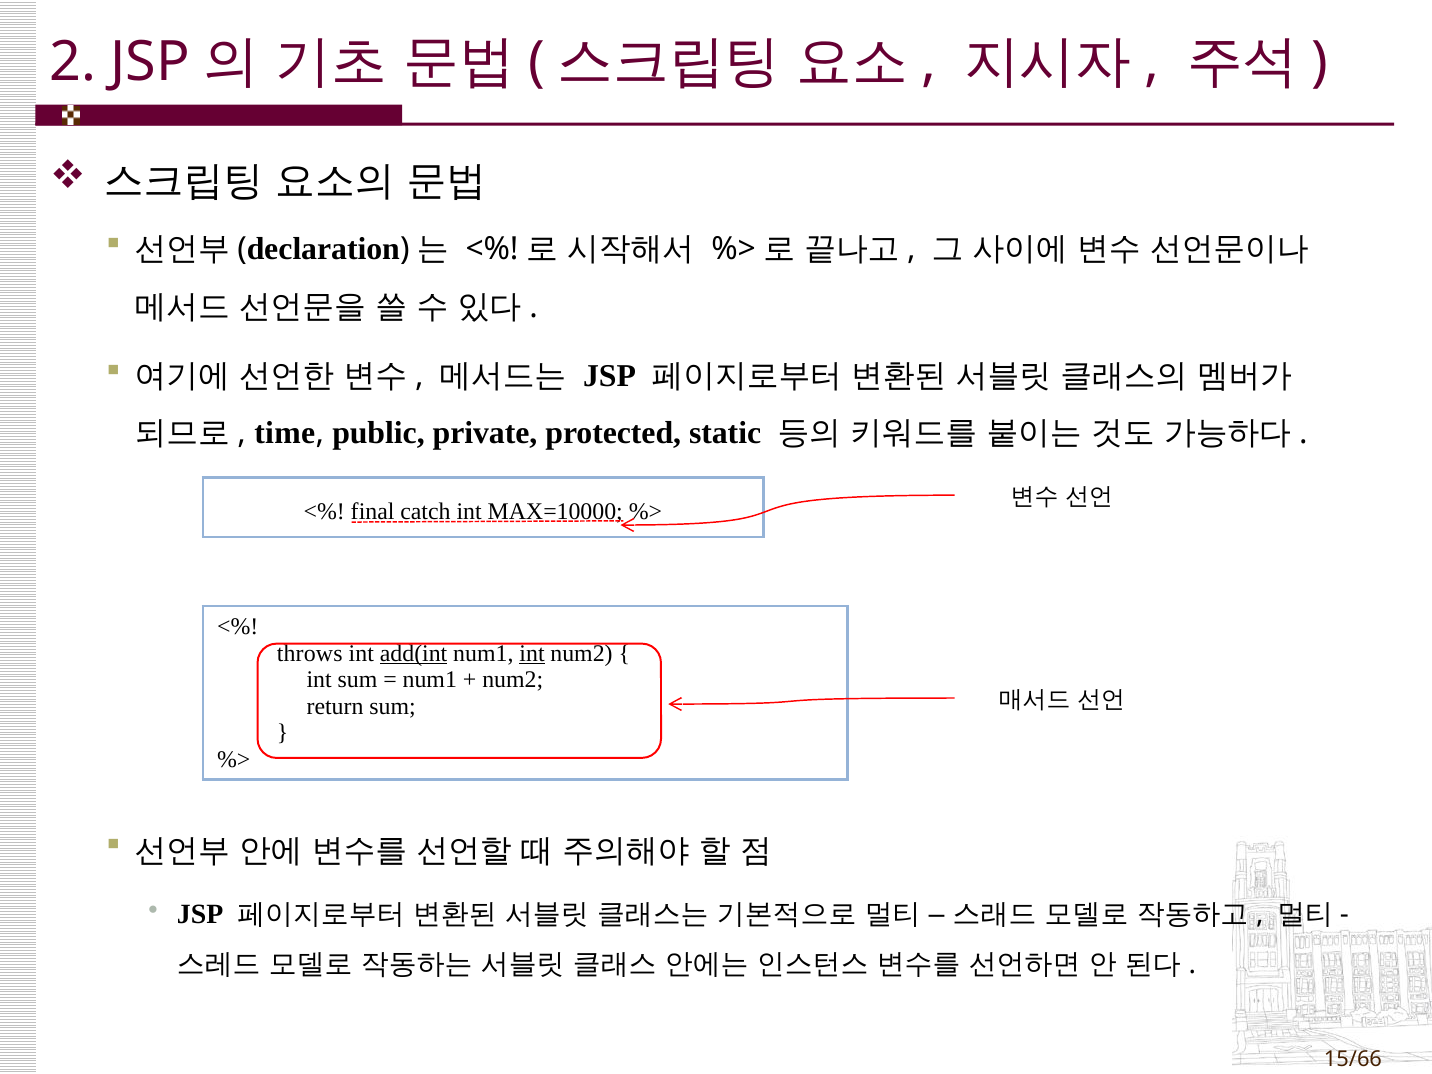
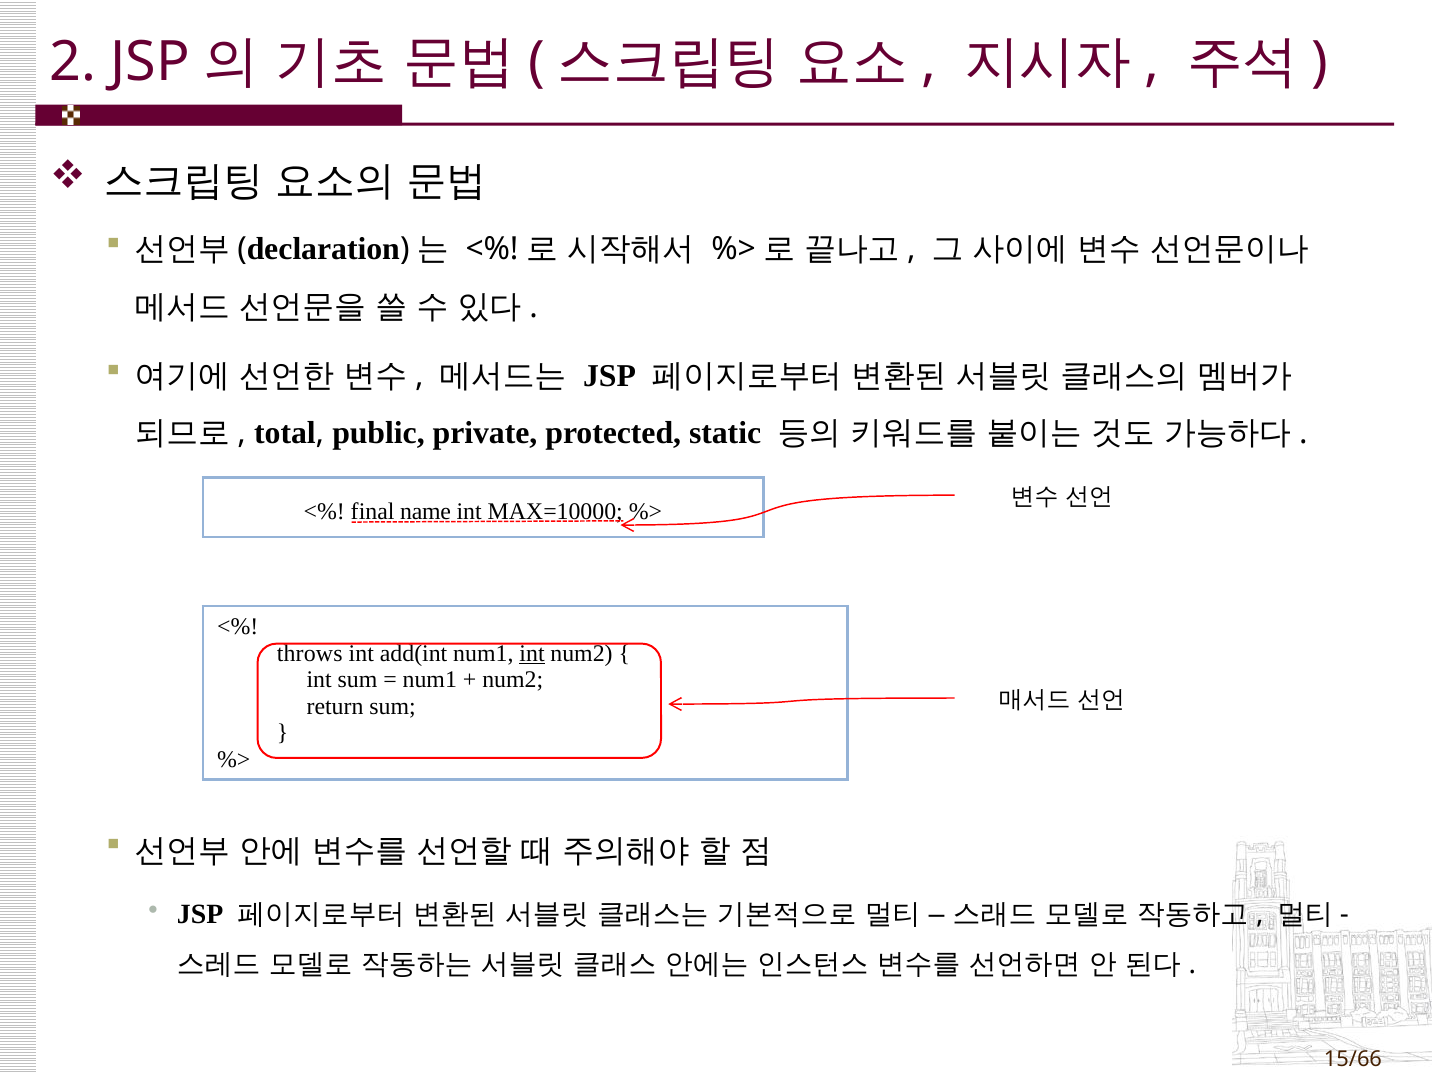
time: time -> total
catch: catch -> name
add(int underline: present -> none
